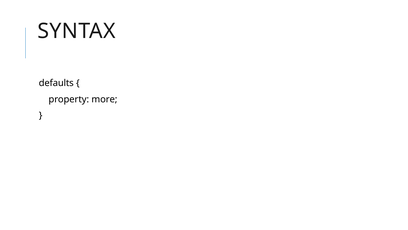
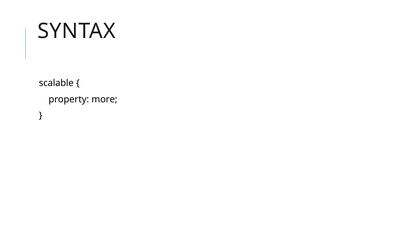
defaults: defaults -> scalable
